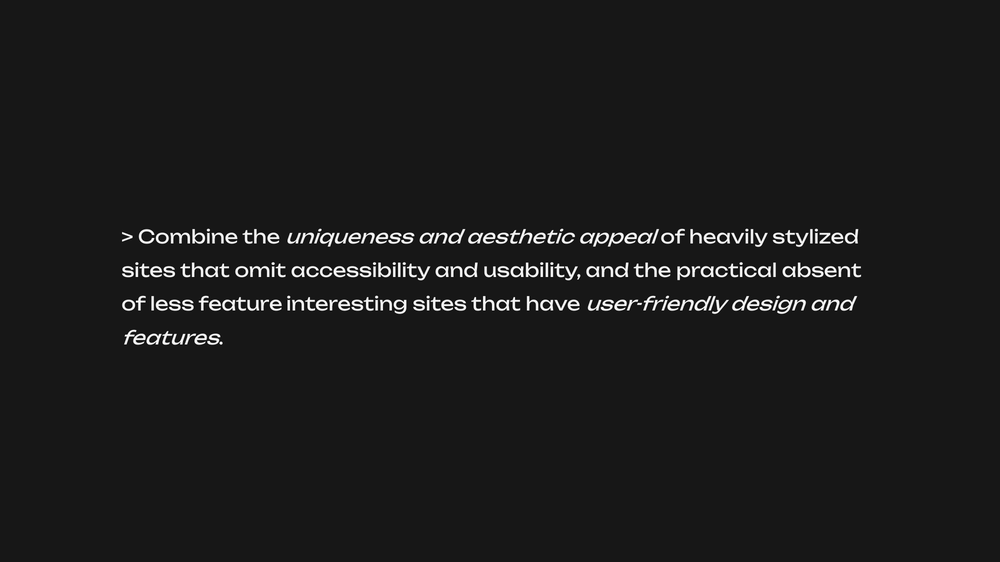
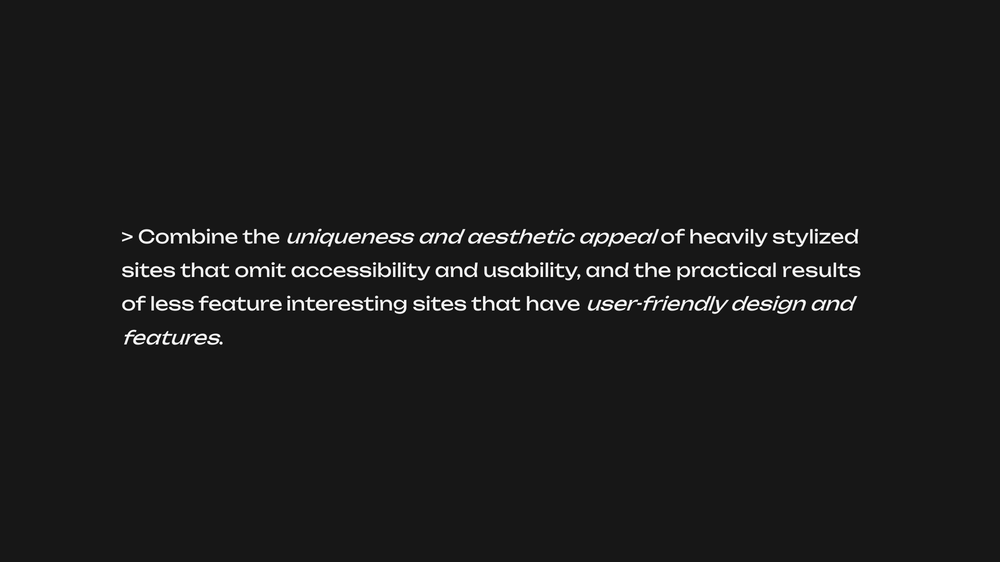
absent: absent -> results
